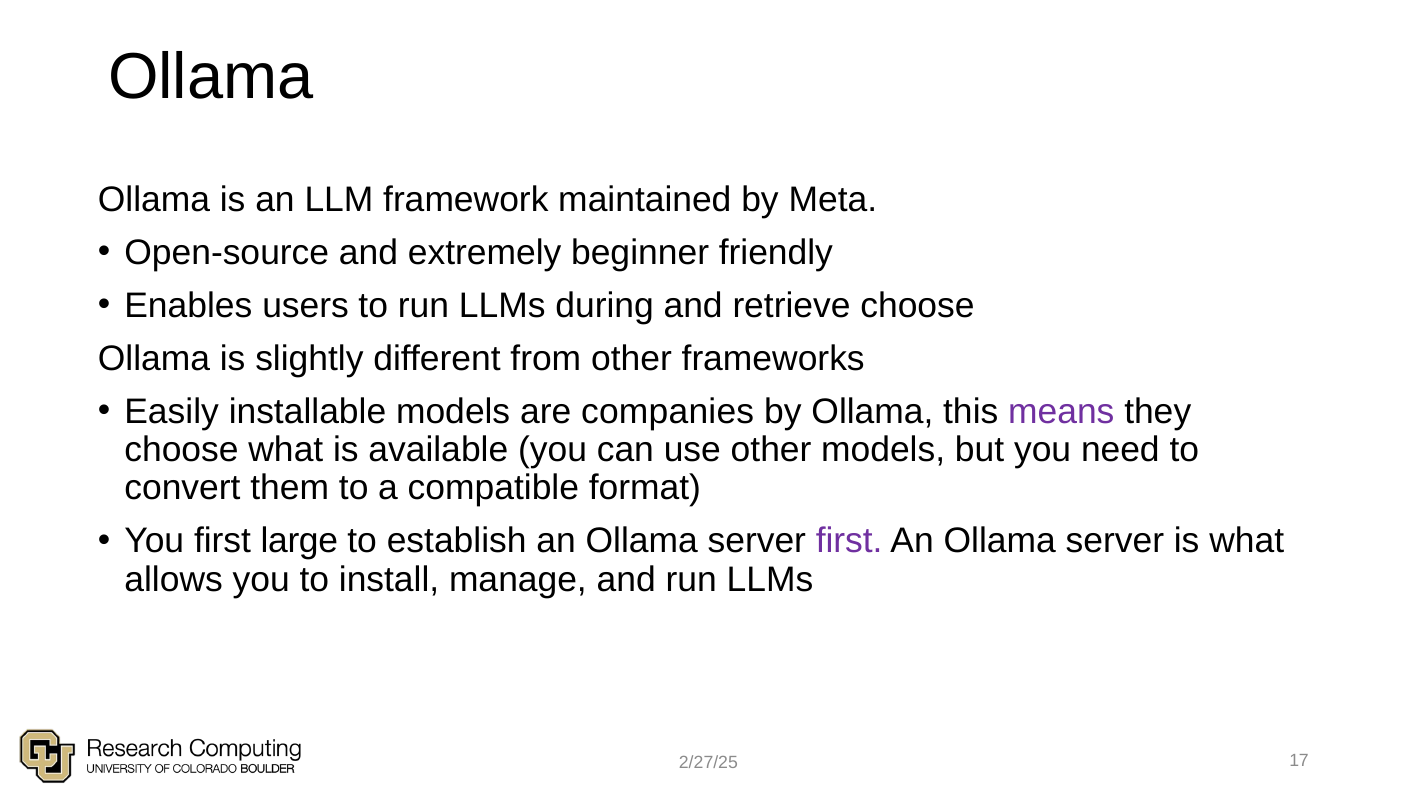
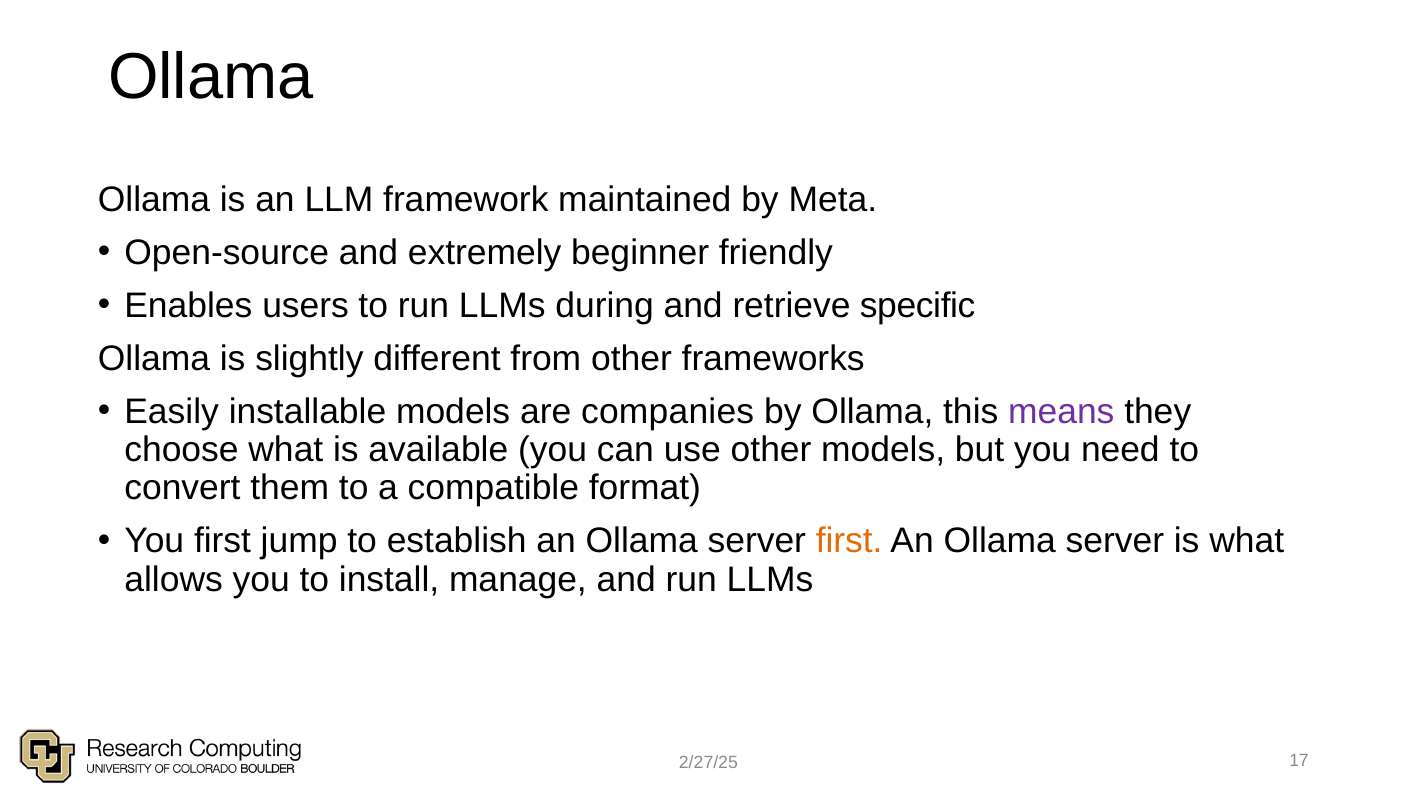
retrieve choose: choose -> specific
large: large -> jump
first at (849, 541) colour: purple -> orange
